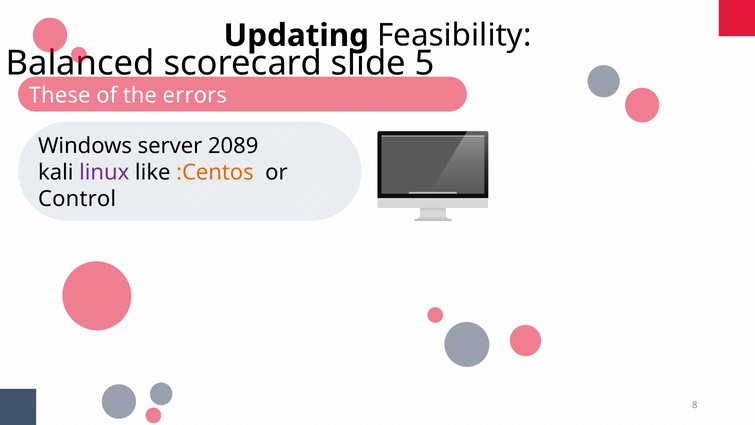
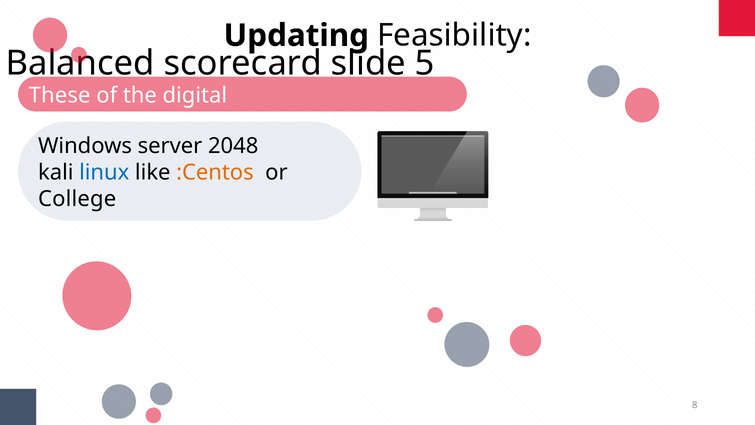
errors: errors -> digital
2089: 2089 -> 2048
linux colour: purple -> blue
Control: Control -> College
